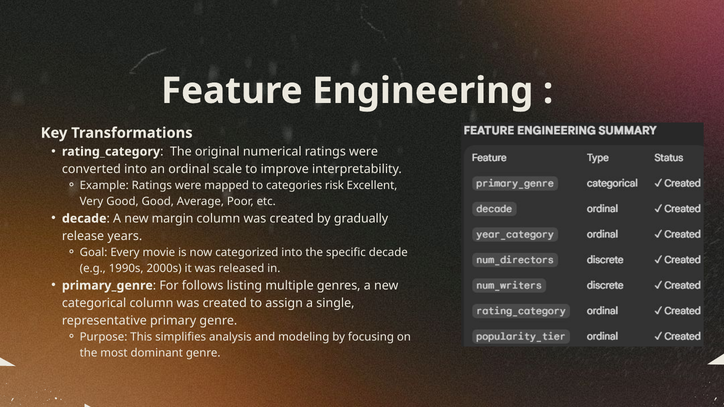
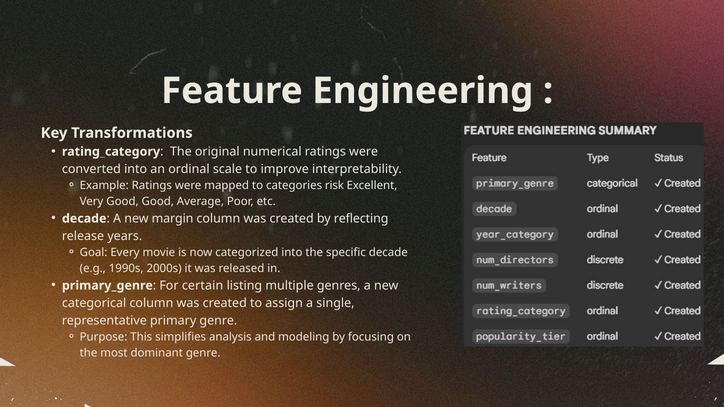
gradually: gradually -> reflecting
follows: follows -> certain
